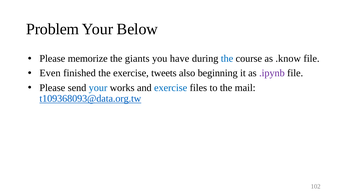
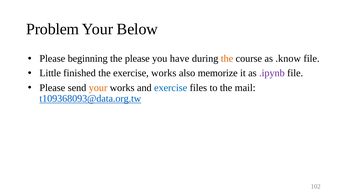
memorize: memorize -> beginning
the giants: giants -> please
the at (227, 59) colour: blue -> orange
Even: Even -> Little
exercise tweets: tweets -> works
beginning: beginning -> memorize
your at (98, 88) colour: blue -> orange
